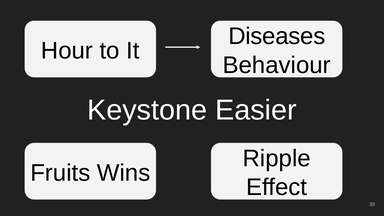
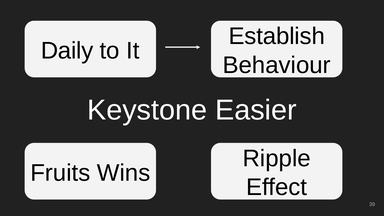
Diseases: Diseases -> Establish
Hour: Hour -> Daily
